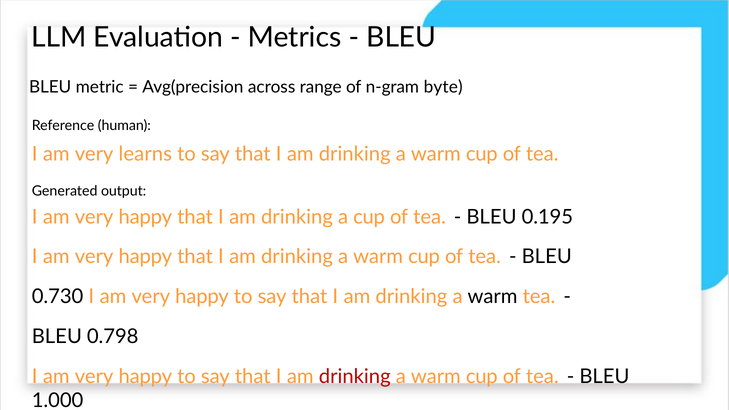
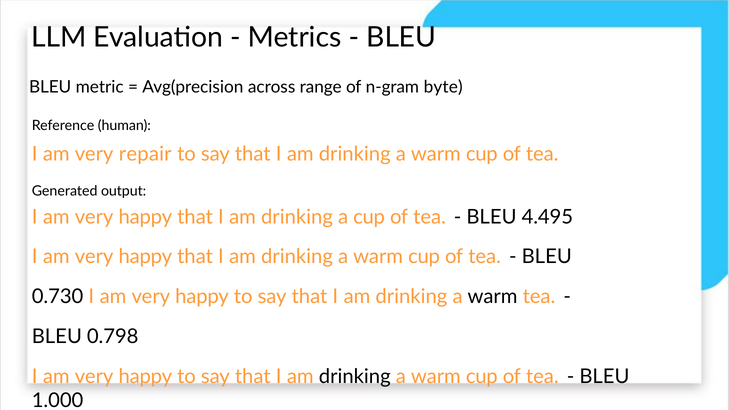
learns: learns -> repair
0.195: 0.195 -> 4.495
drinking at (355, 377) colour: red -> black
